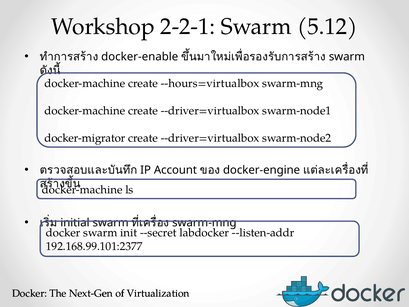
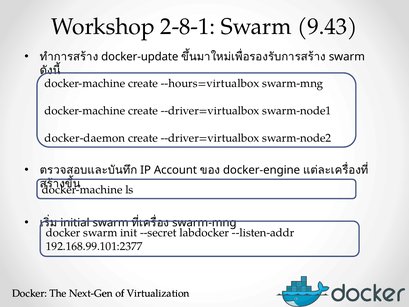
2-2-1: 2-2-1 -> 2-8-1
5.12: 5.12 -> 9.43
docker-enable: docker-enable -> docker-update
docker-migrator: docker-migrator -> docker-daemon
